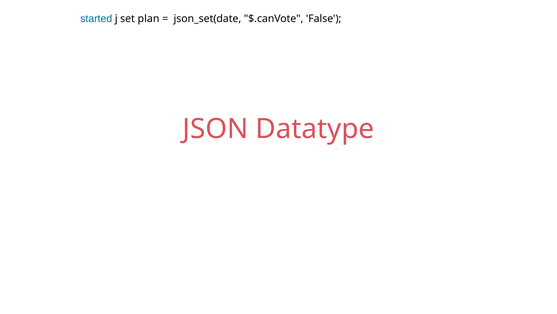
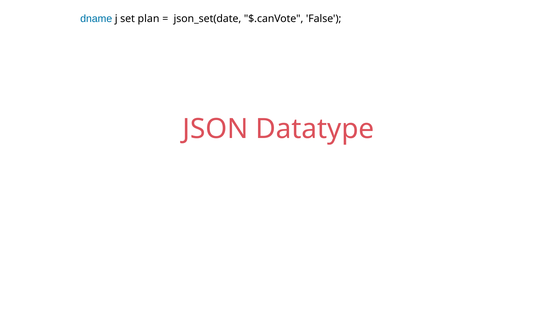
started: started -> dname
